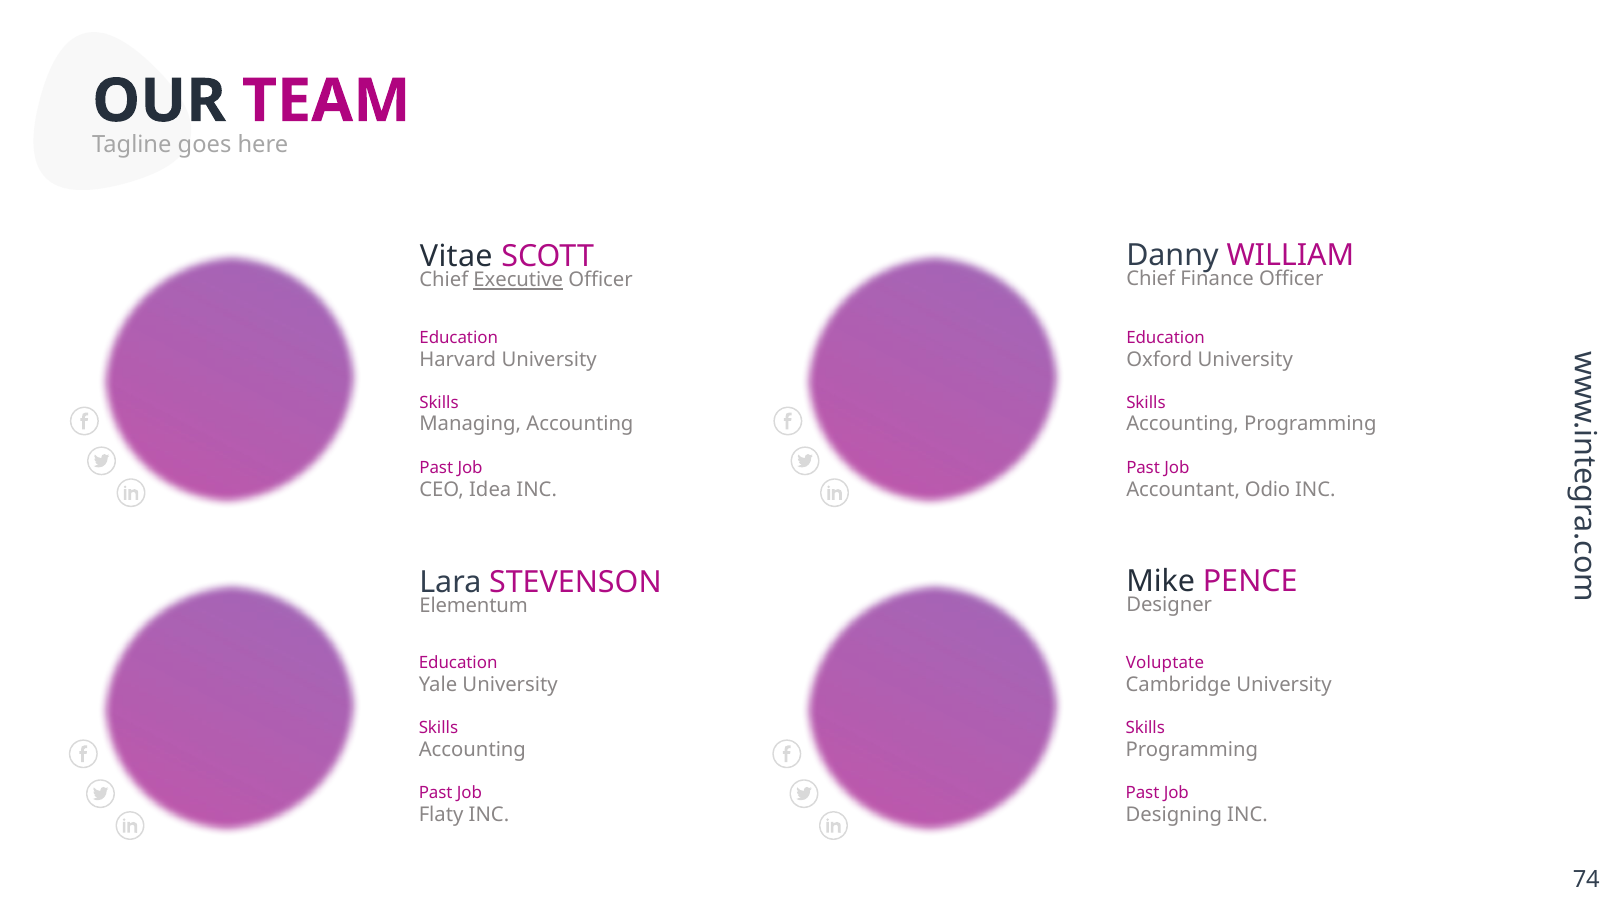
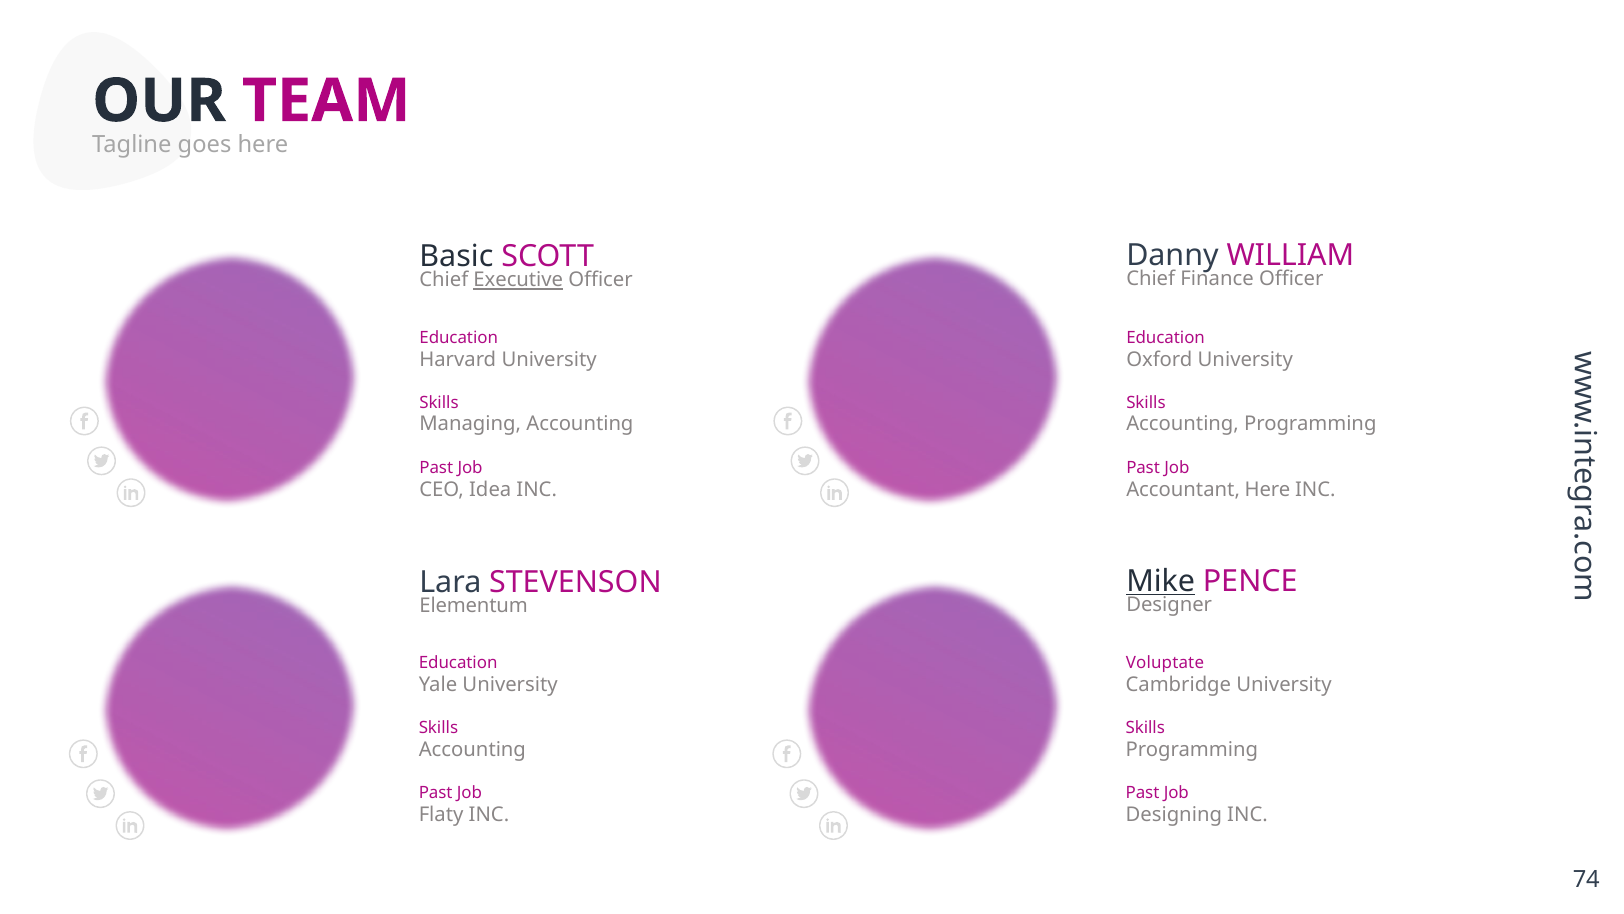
Vitae: Vitae -> Basic
Accountant Odio: Odio -> Here
Mike underline: none -> present
